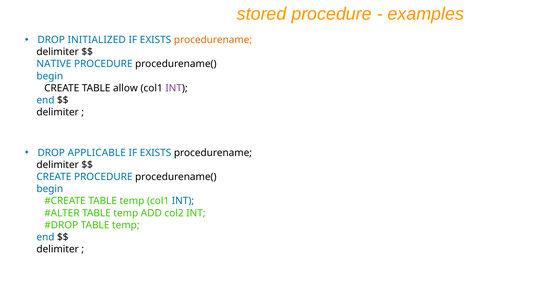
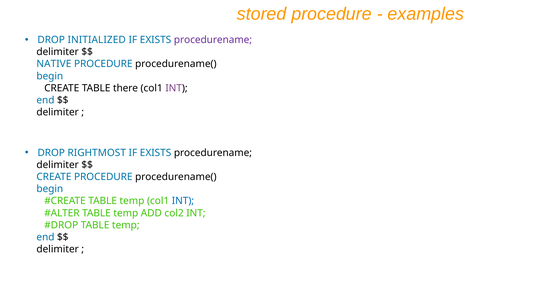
procedurename at (213, 40) colour: orange -> purple
allow: allow -> there
APPLICABLE: APPLICABLE -> RIGHTMOST
